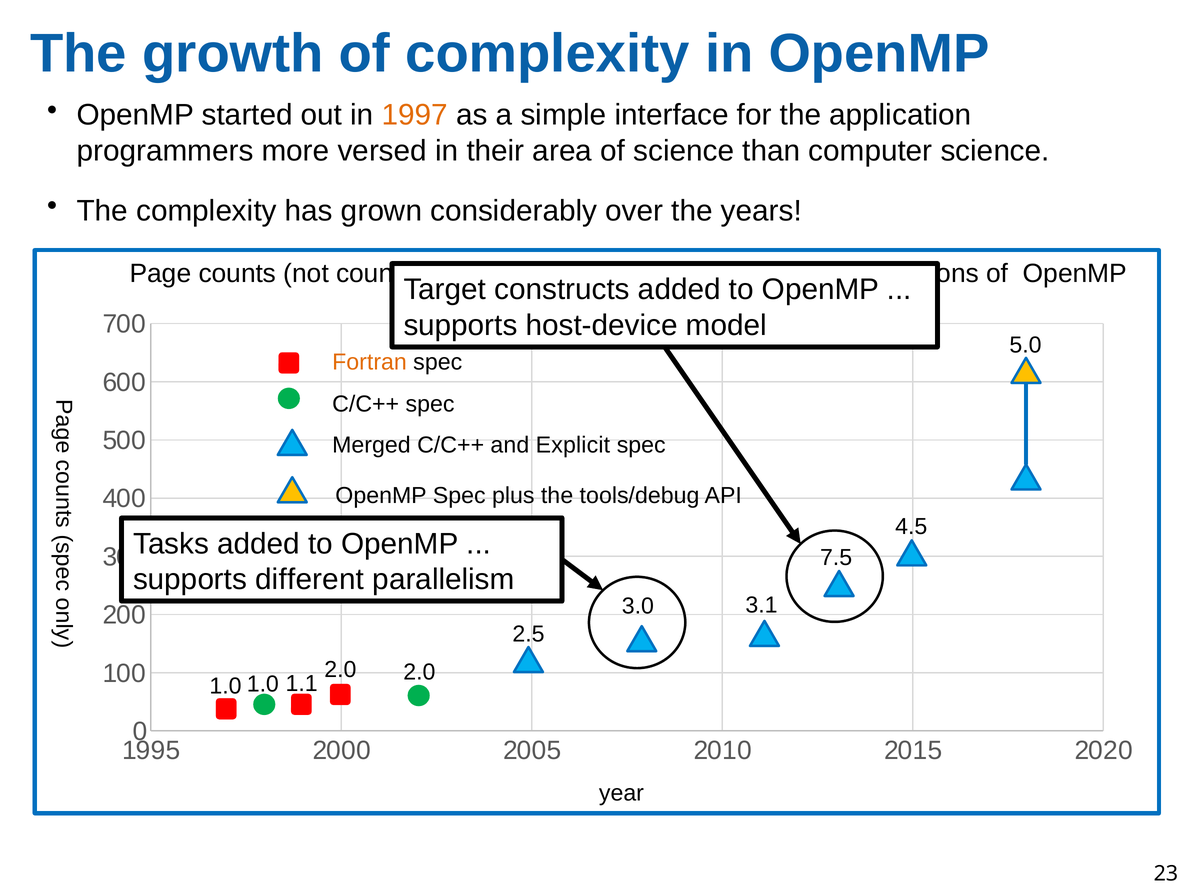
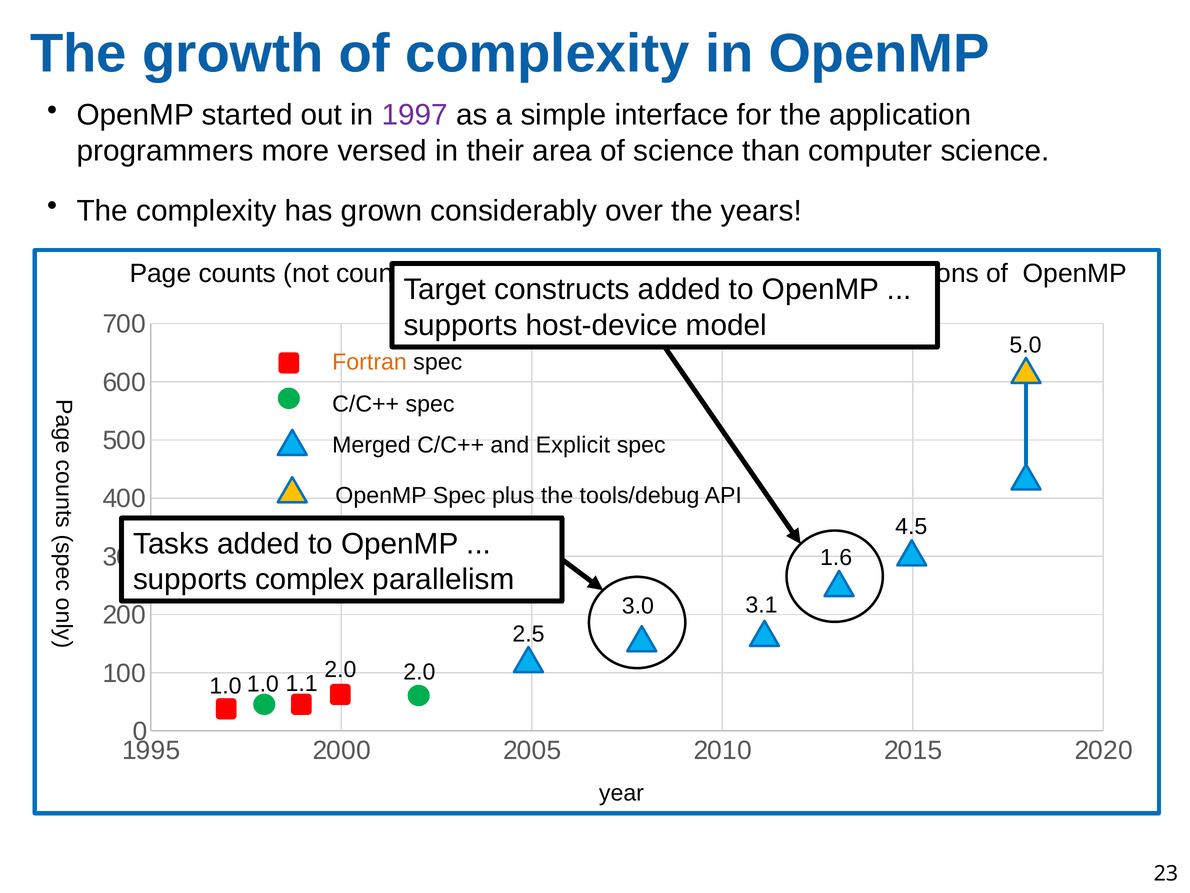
1997 colour: orange -> purple
7.5: 7.5 -> 1.6
different: different -> complex
